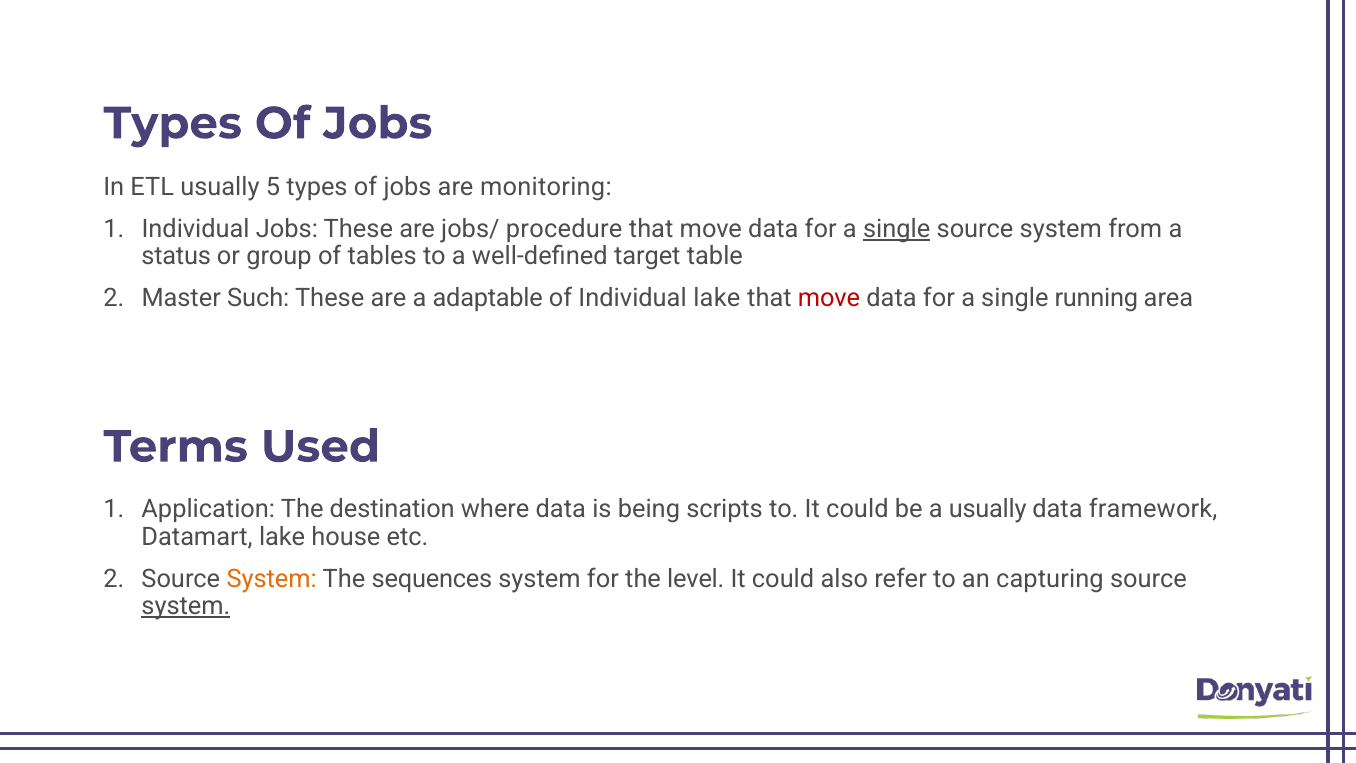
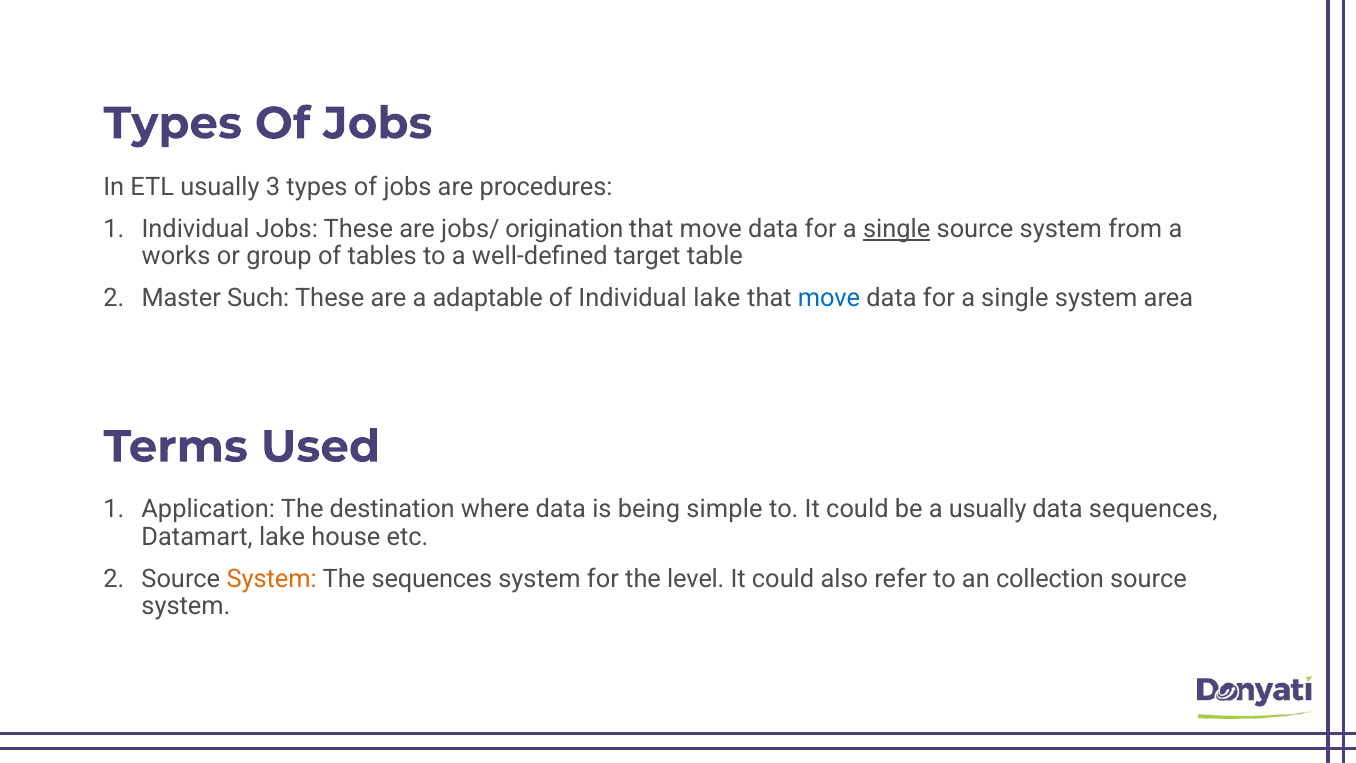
5: 5 -> 3
monitoring: monitoring -> procedures
procedure: procedure -> origination
status: status -> works
move at (829, 298) colour: red -> blue
single running: running -> system
scripts: scripts -> simple
data framework: framework -> sequences
capturing: capturing -> collection
system at (186, 606) underline: present -> none
